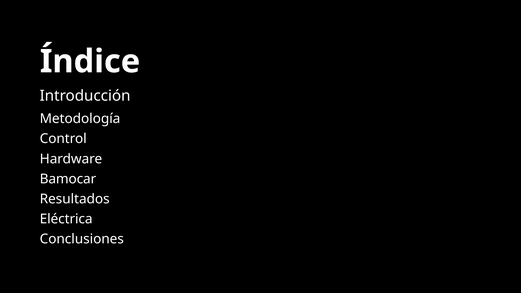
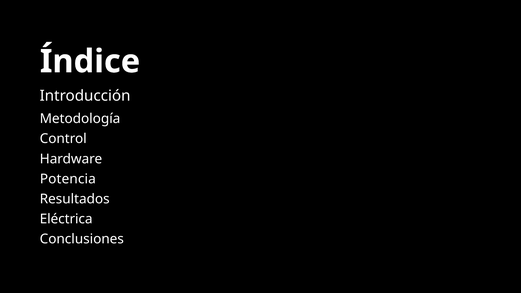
Bamocar: Bamocar -> Potencia
